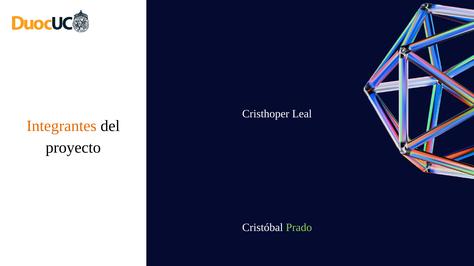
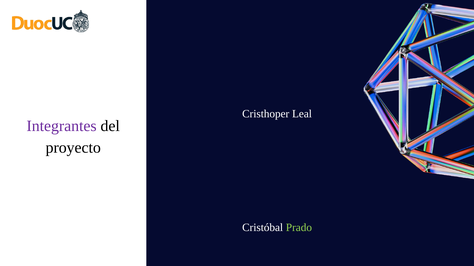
Integrantes colour: orange -> purple
